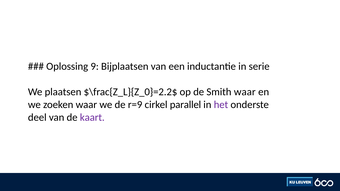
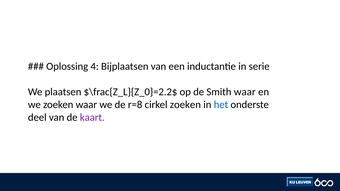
9: 9 -> 4
r=9: r=9 -> r=8
cirkel parallel: parallel -> zoeken
het colour: purple -> blue
